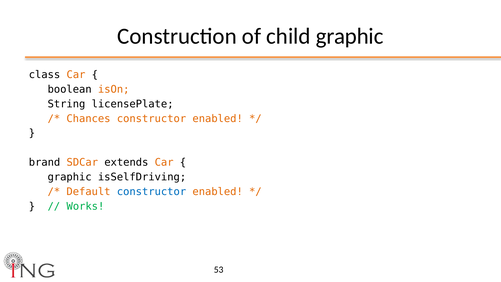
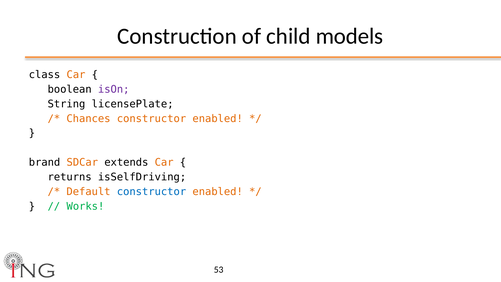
child graphic: graphic -> models
isOn colour: orange -> purple
graphic at (70, 177): graphic -> returns
